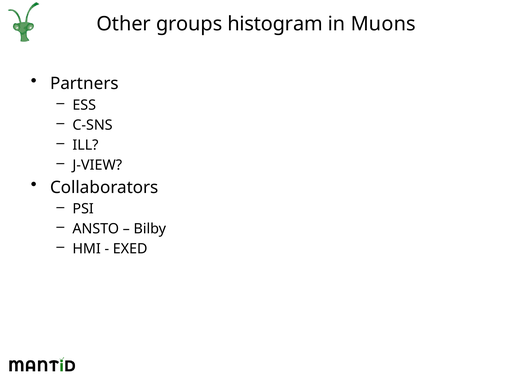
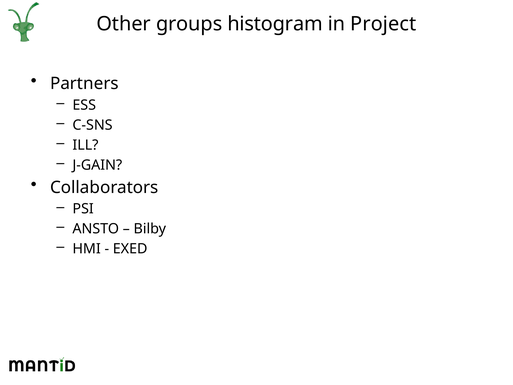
Muons: Muons -> Project
J-VIEW: J-VIEW -> J-GAIN
